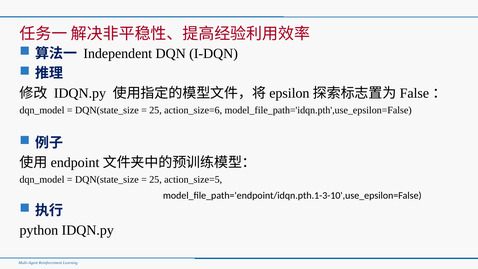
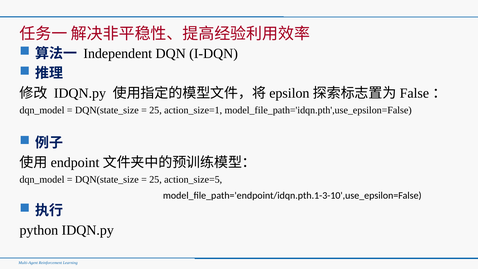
action_size=6: action_size=6 -> action_size=1
